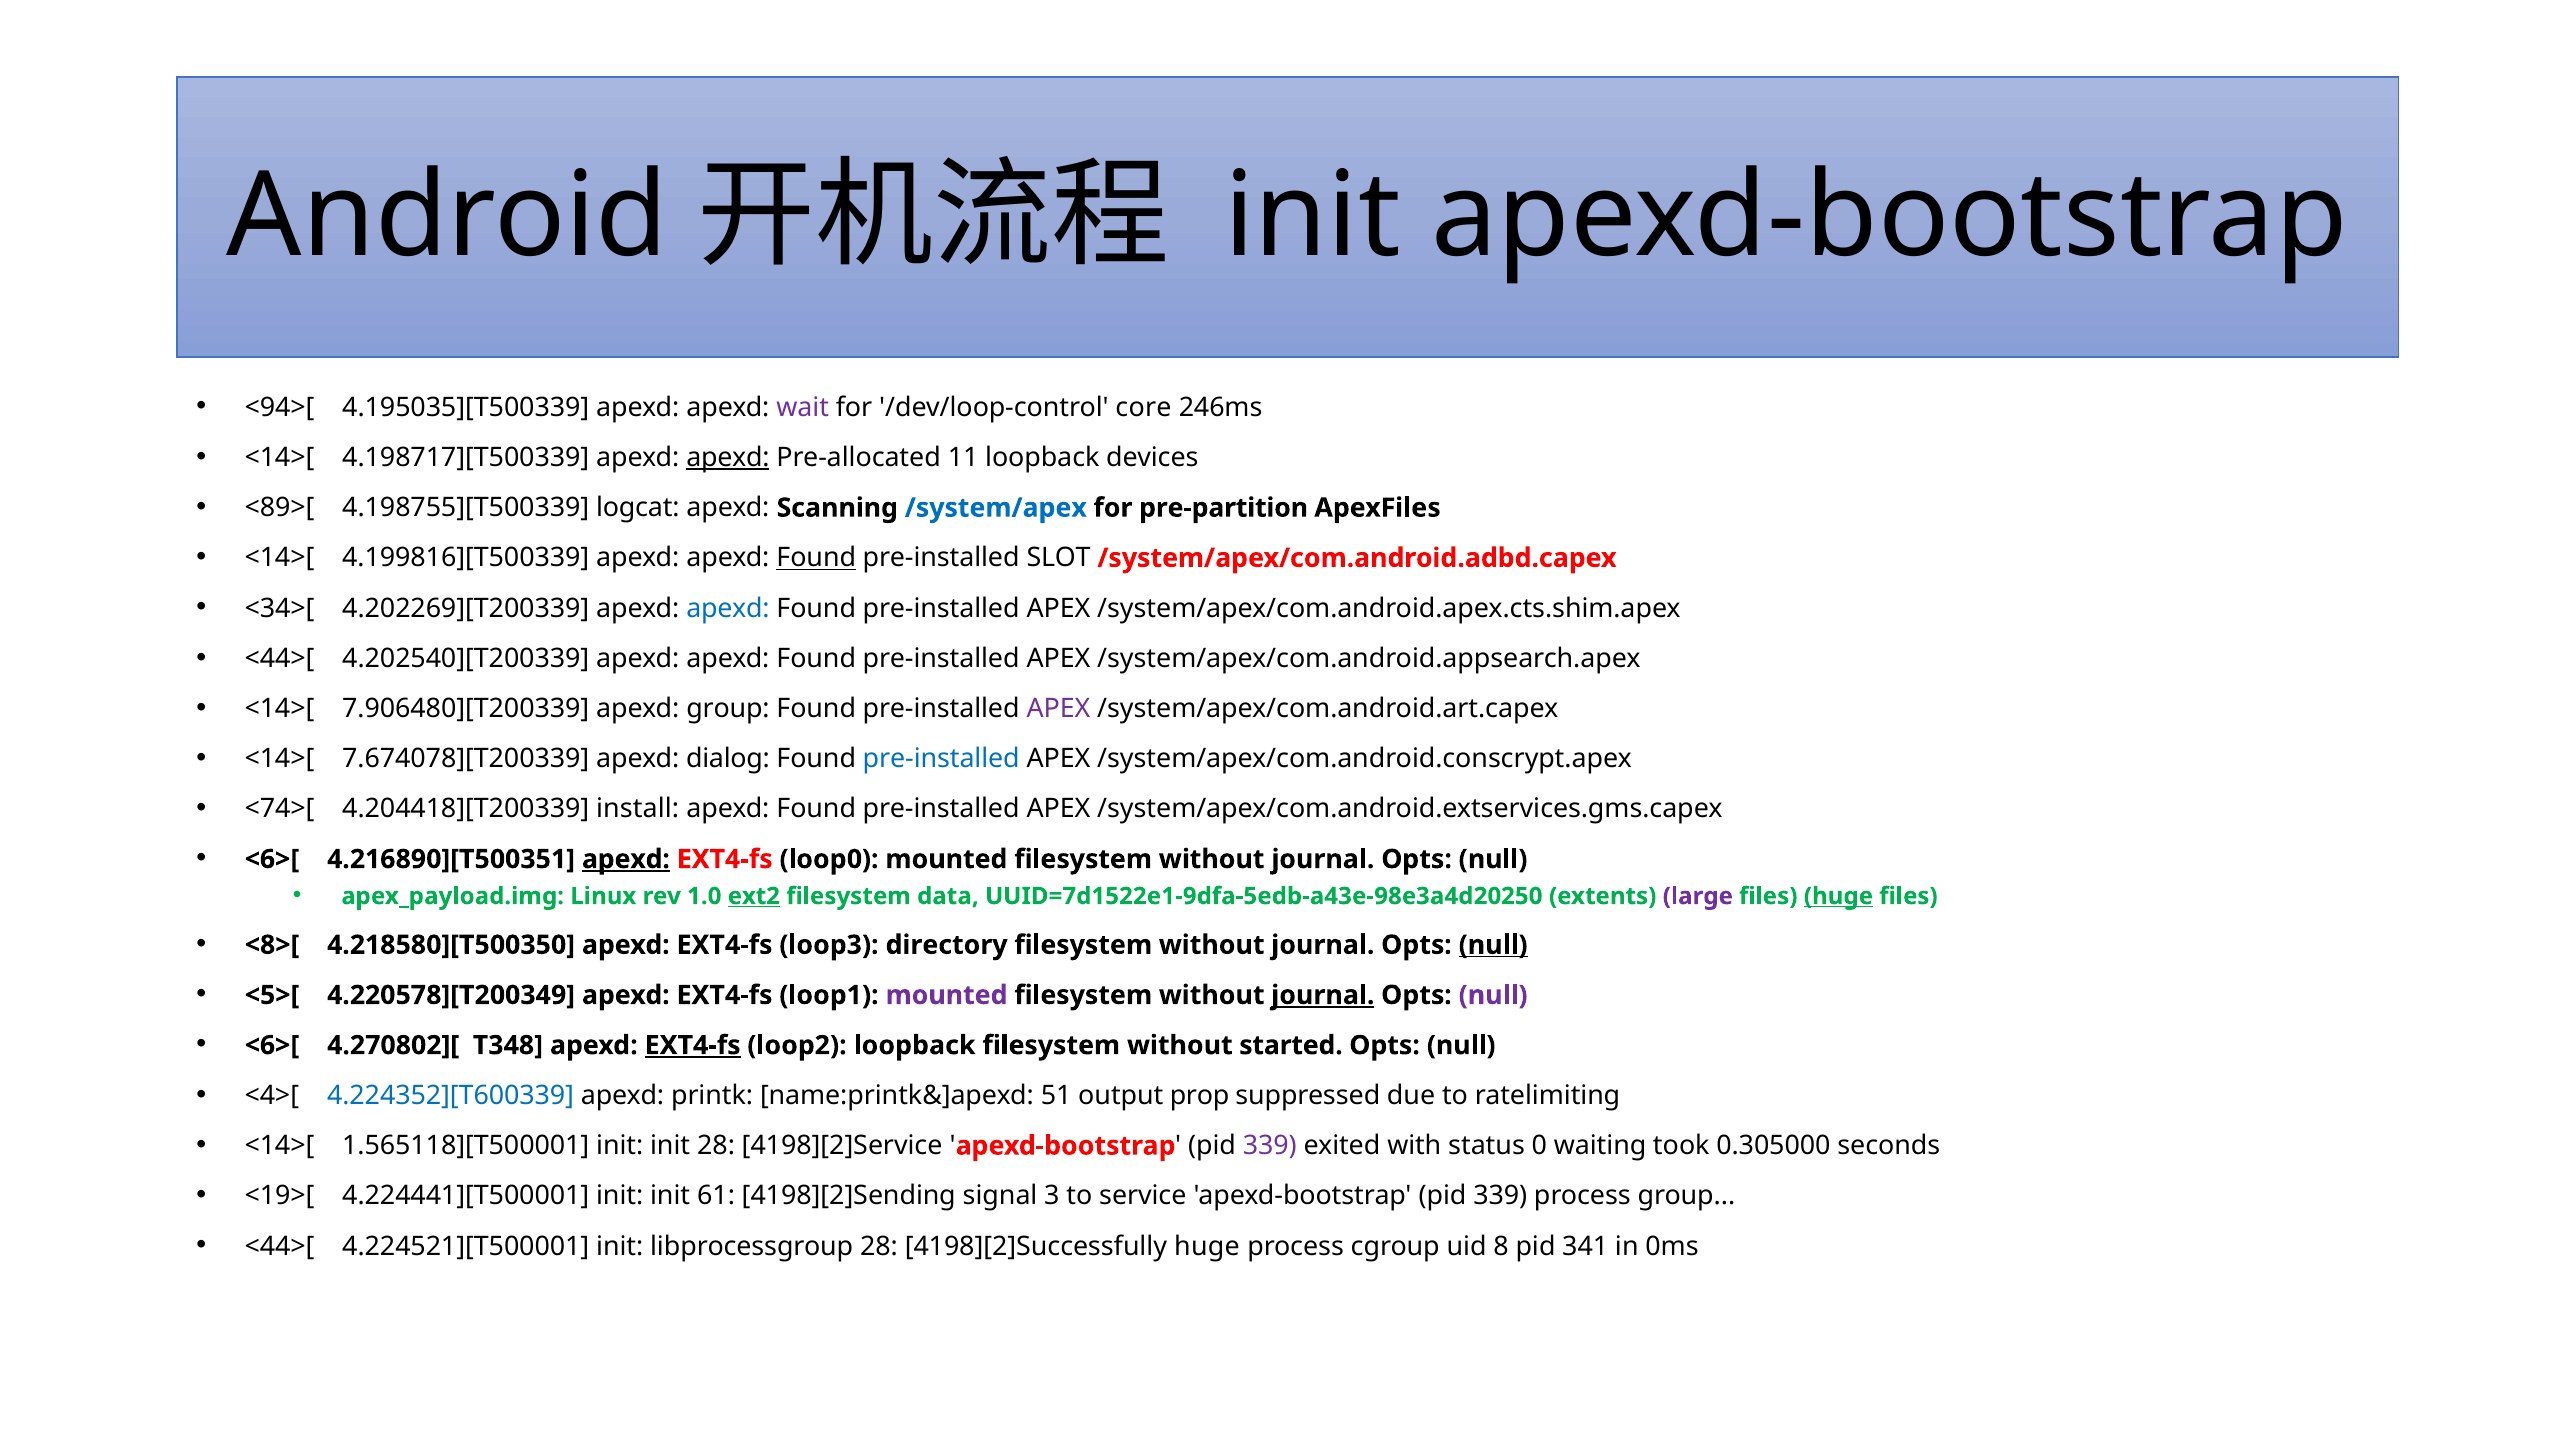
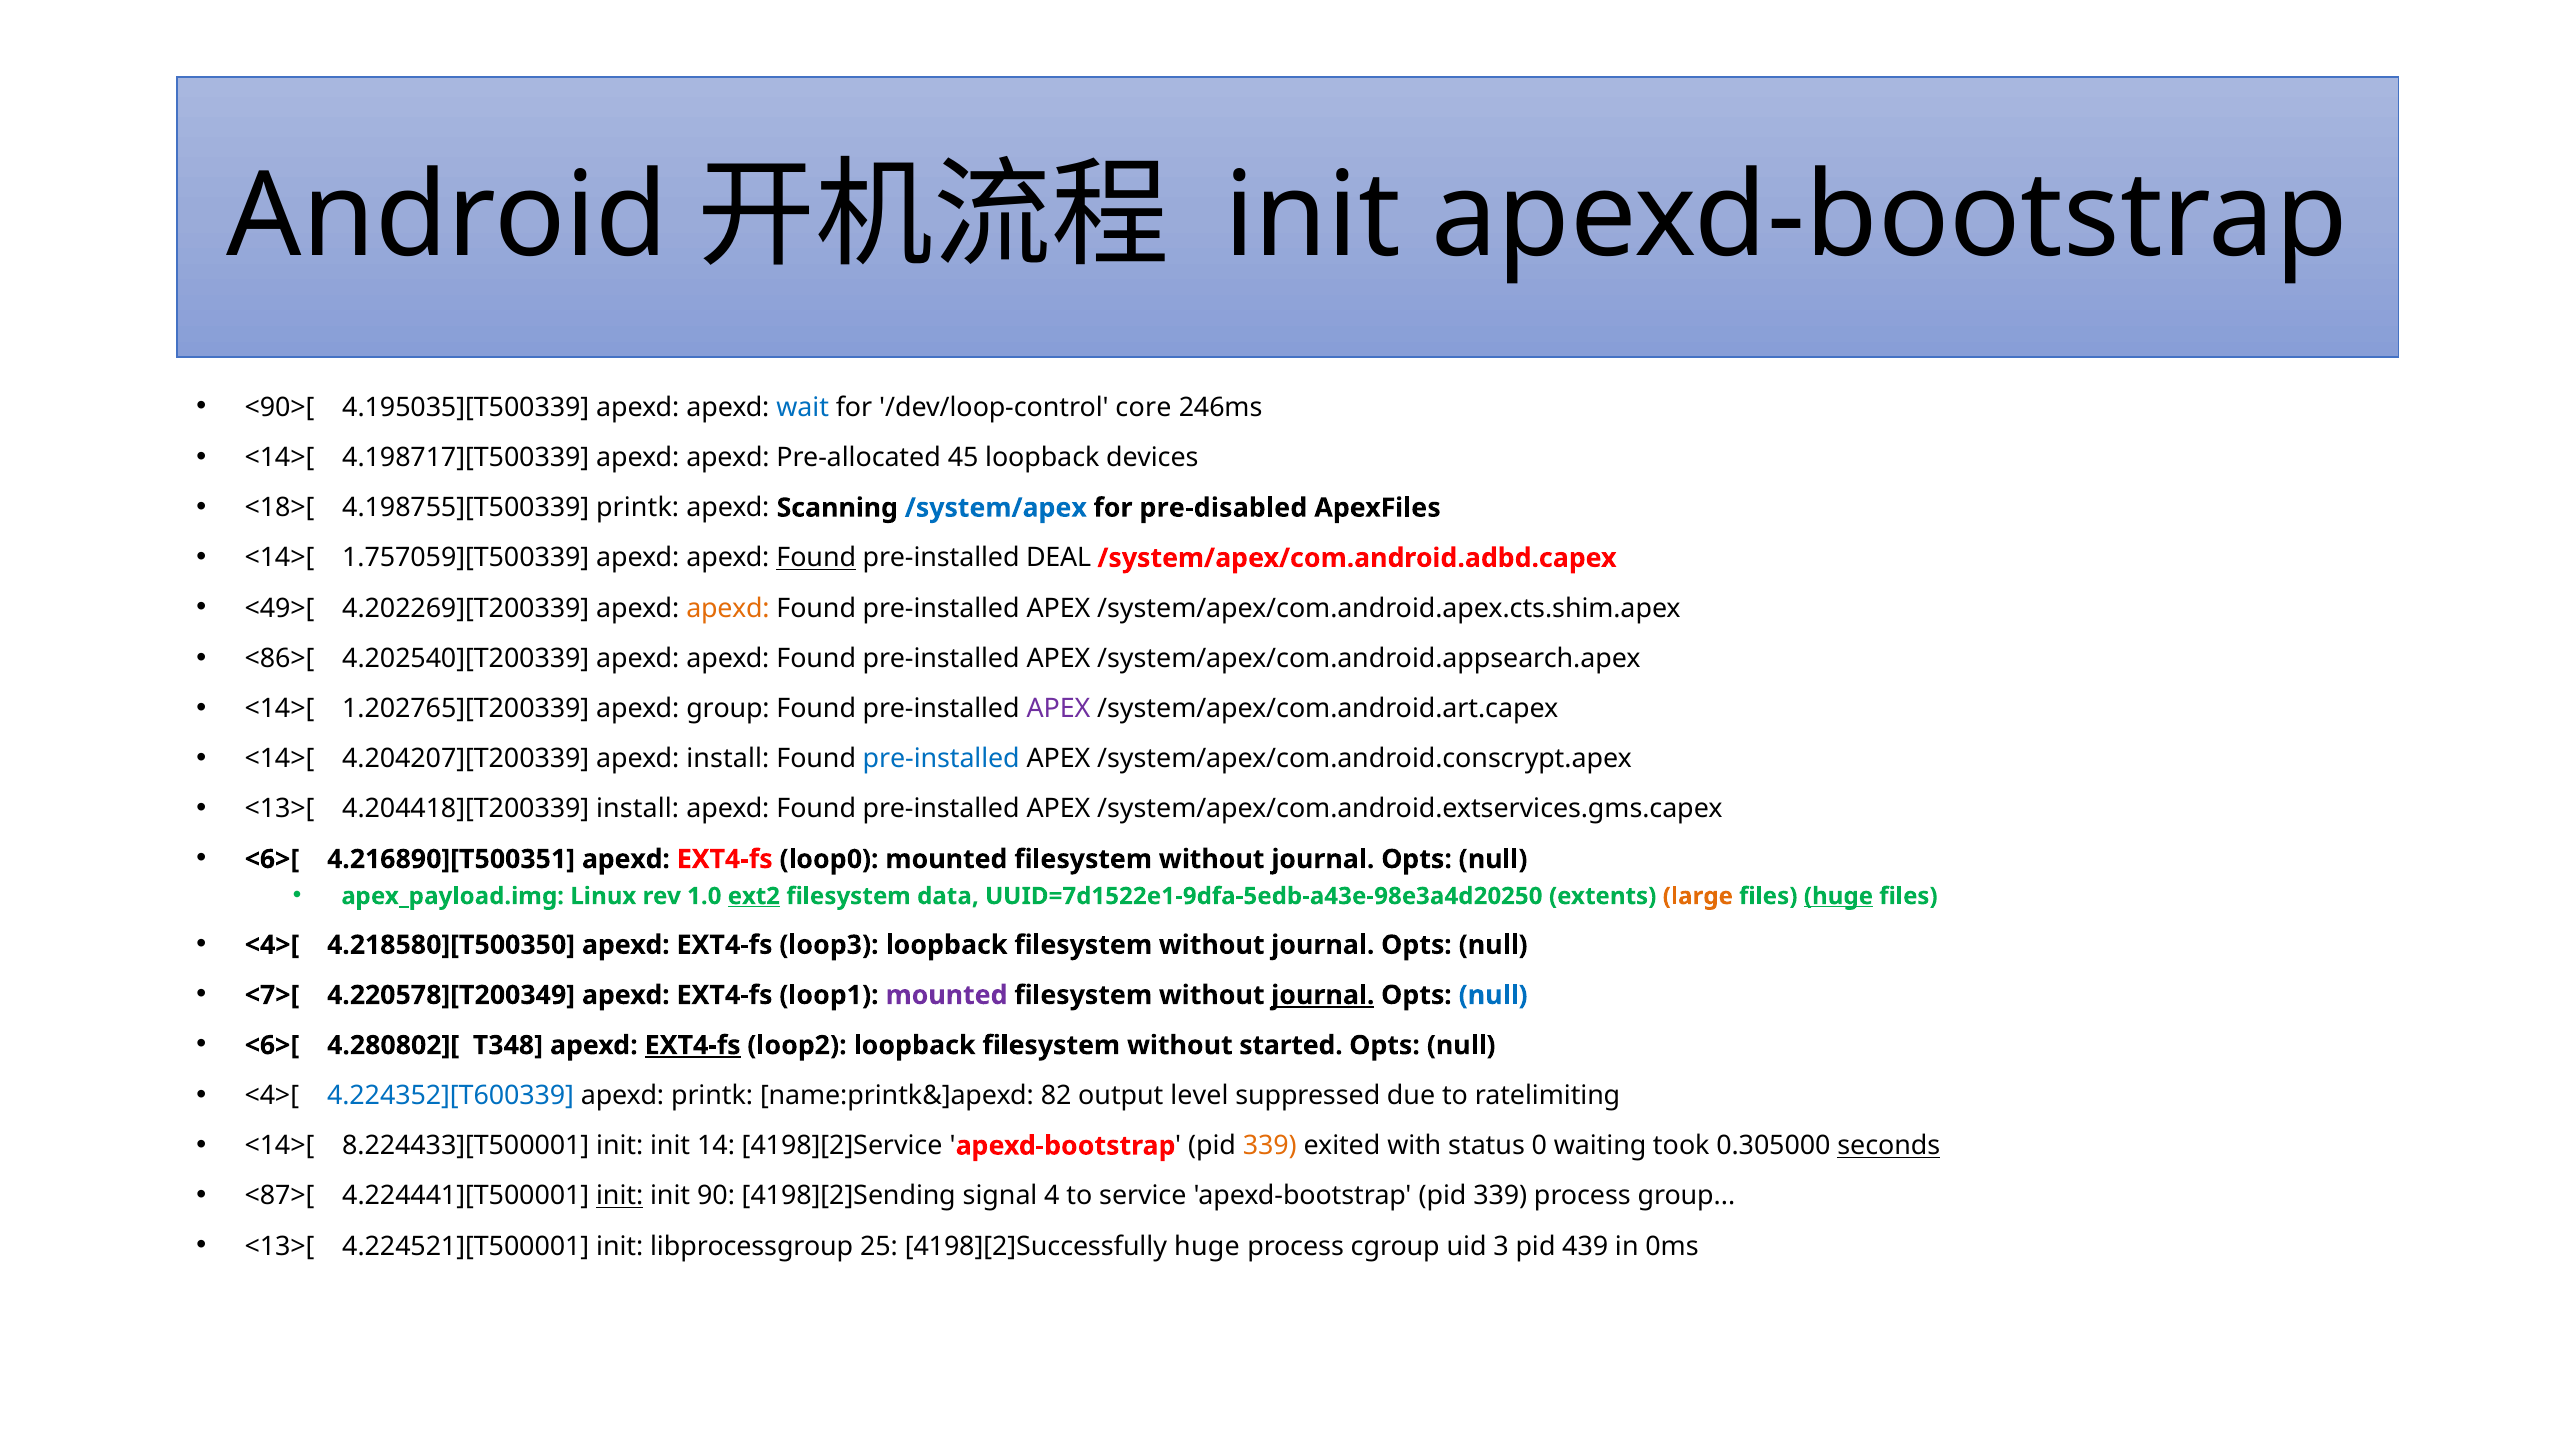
<94>[: <94>[ -> <90>[
wait colour: purple -> blue
apexd at (728, 458) underline: present -> none
11: 11 -> 45
<89>[: <89>[ -> <18>[
4.198755][T500339 logcat: logcat -> printk
pre-partition: pre-partition -> pre-disabled
4.199816][T500339: 4.199816][T500339 -> 1.757059][T500339
SLOT: SLOT -> DEAL
<34>[: <34>[ -> <49>[
apexd at (728, 608) colour: blue -> orange
<44>[ at (280, 658): <44>[ -> <86>[
7.906480][T200339: 7.906480][T200339 -> 1.202765][T200339
7.674078][T200339: 7.674078][T200339 -> 4.204207][T200339
apexd dialog: dialog -> install
<74>[ at (280, 809): <74>[ -> <13>[
apexd at (626, 859) underline: present -> none
large colour: purple -> orange
<8>[ at (272, 945): <8>[ -> <4>[
loop3 directory: directory -> loopback
null at (1493, 945) underline: present -> none
<5>[: <5>[ -> <7>[
null at (1493, 995) colour: purple -> blue
4.270802][: 4.270802][ -> 4.280802][
51: 51 -> 82
prop: prop -> level
1.565118][T500001: 1.565118][T500001 -> 8.224433][T500001
init 28: 28 -> 14
339 at (1270, 1146) colour: purple -> orange
seconds underline: none -> present
<19>[: <19>[ -> <87>[
init at (620, 1196) underline: none -> present
61: 61 -> 90
3: 3 -> 4
<44>[ at (280, 1246): <44>[ -> <13>[
libprocessgroup 28: 28 -> 25
8: 8 -> 3
341: 341 -> 439
